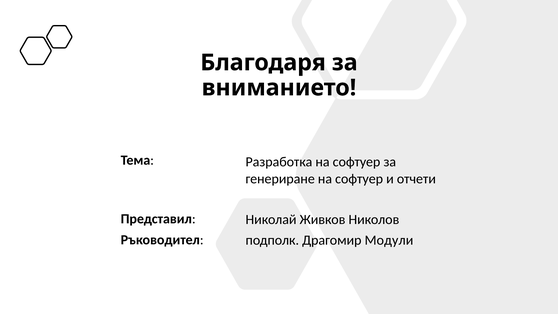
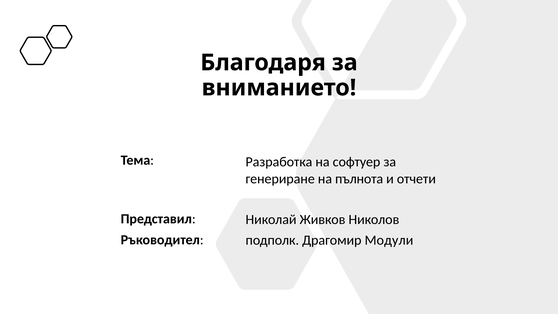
генериране на софтуер: софтуер -> пълнота
